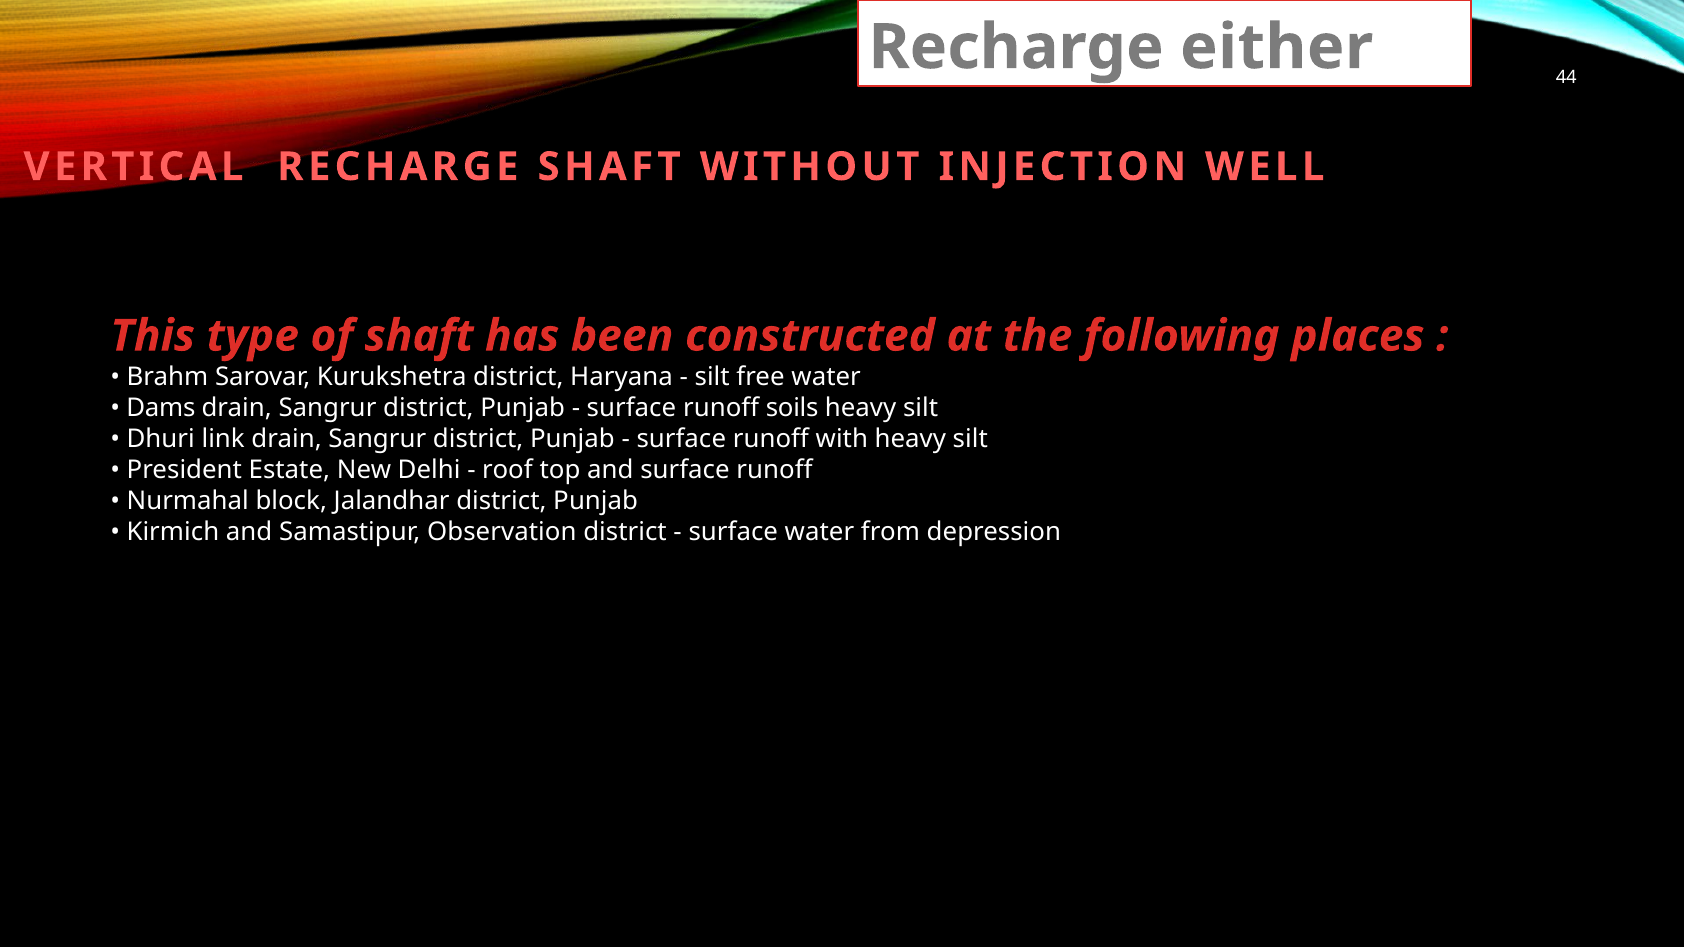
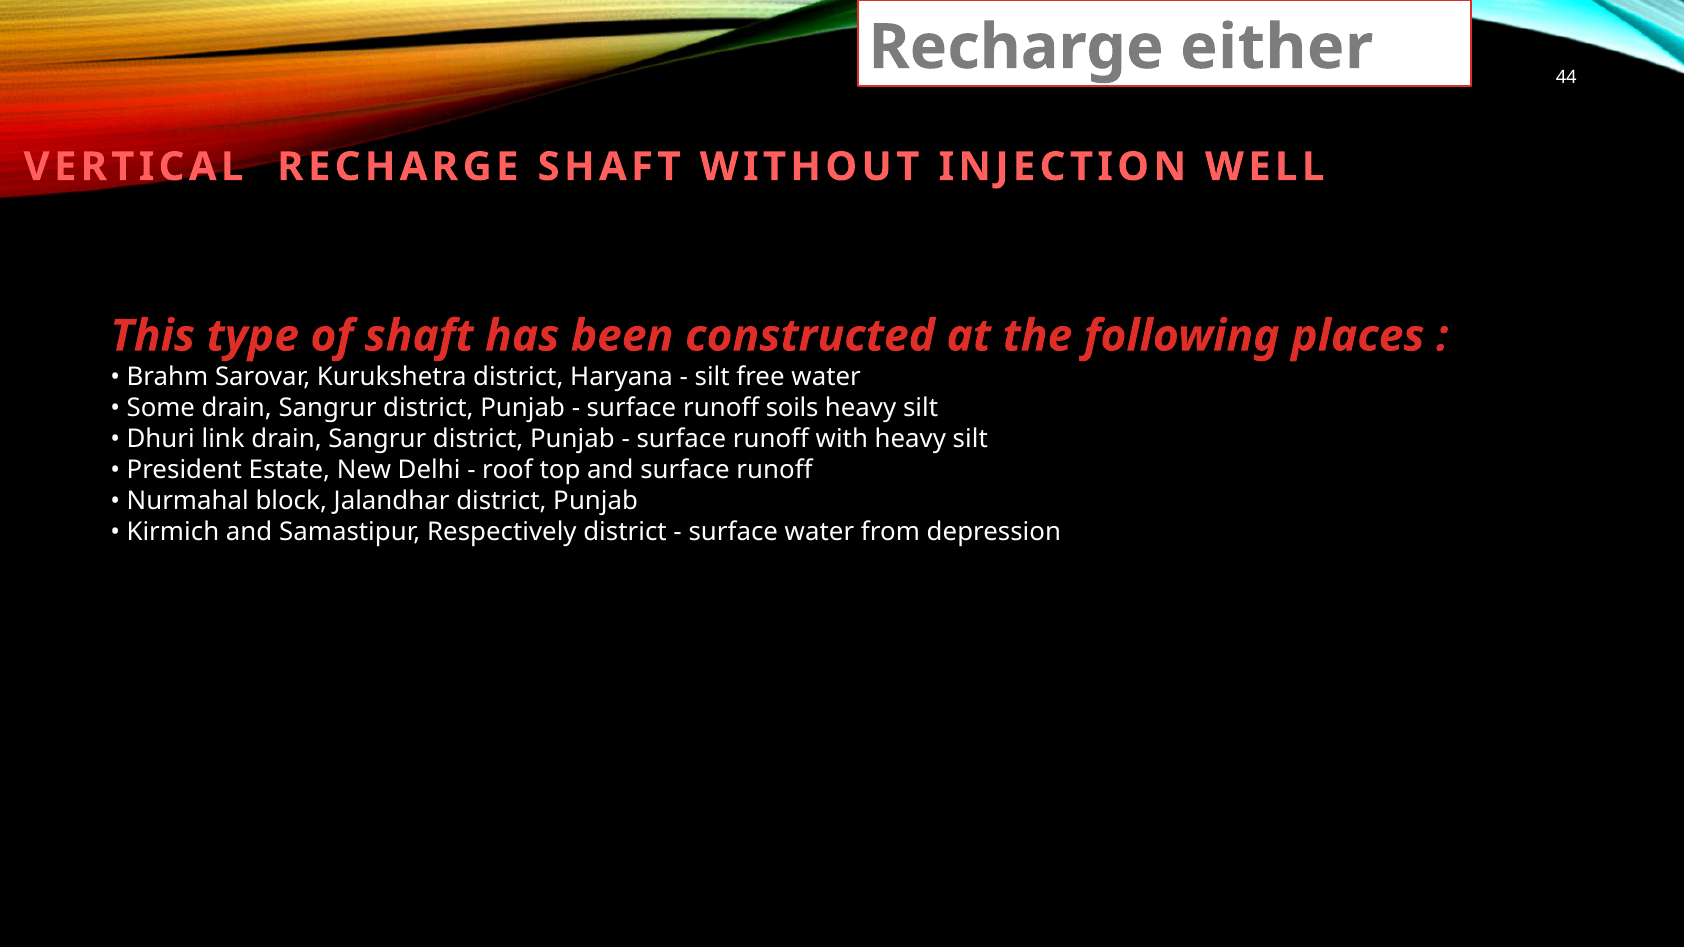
Dams: Dams -> Some
Observation: Observation -> Respectively
